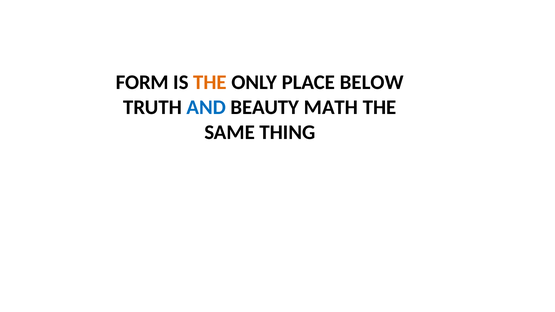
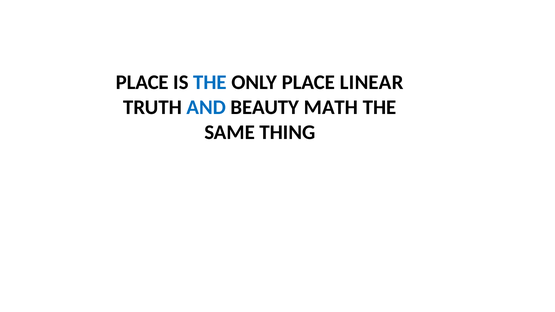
FORM at (142, 82): FORM -> PLACE
THE at (210, 82) colour: orange -> blue
BELOW: BELOW -> LINEAR
